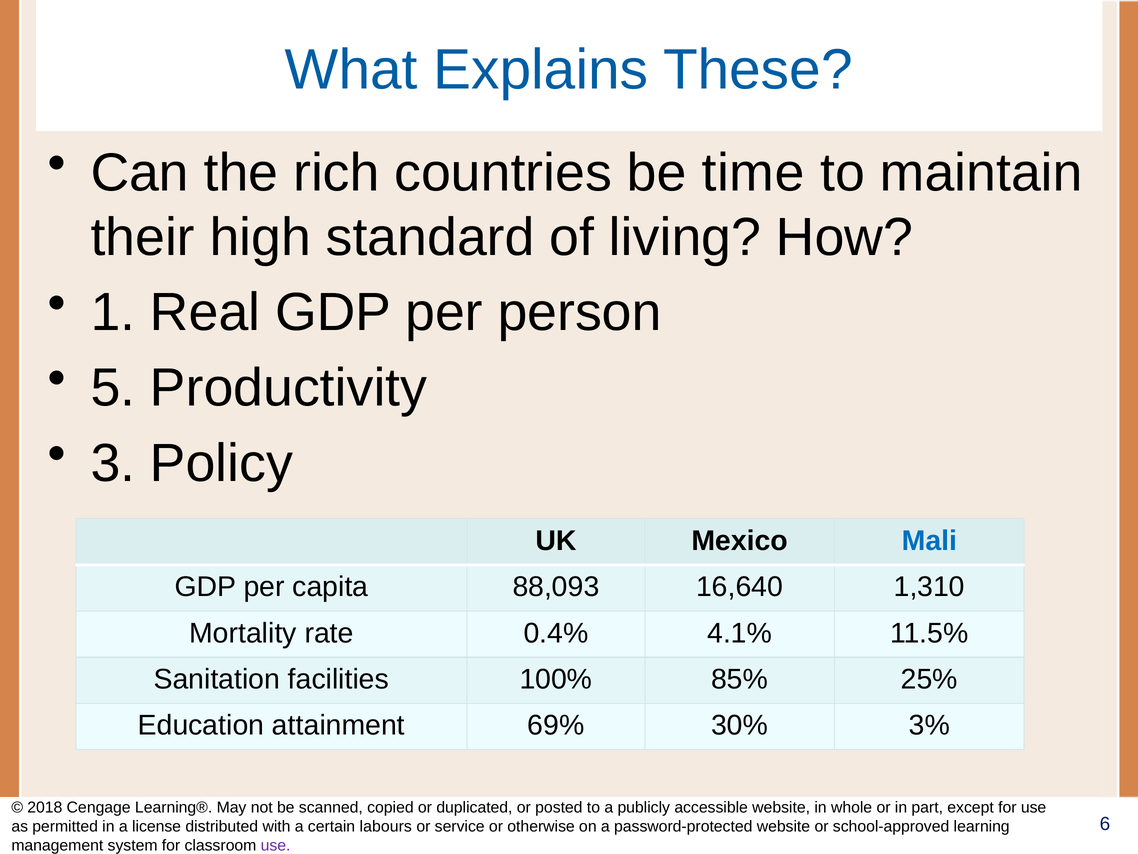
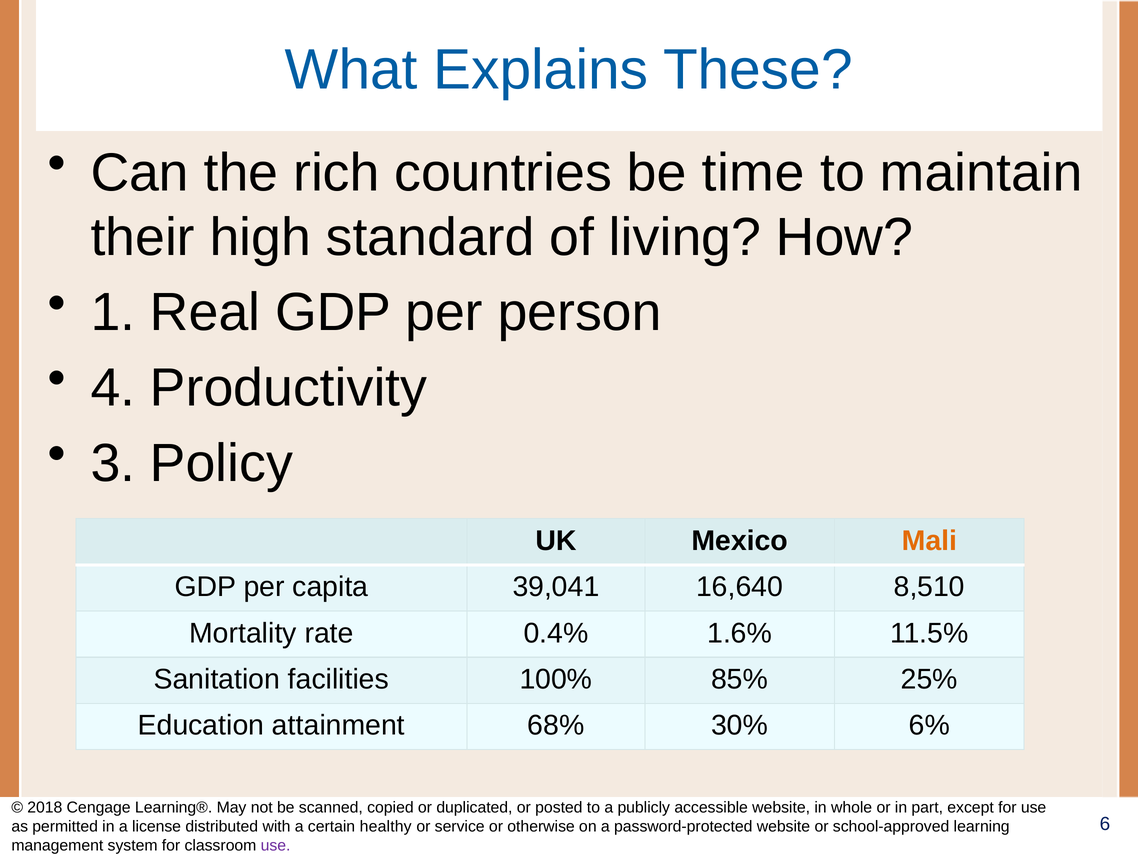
5: 5 -> 4
Mali colour: blue -> orange
88,093: 88,093 -> 39,041
1,310: 1,310 -> 8,510
4.1%: 4.1% -> 1.6%
69%: 69% -> 68%
3%: 3% -> 6%
labours: labours -> healthy
